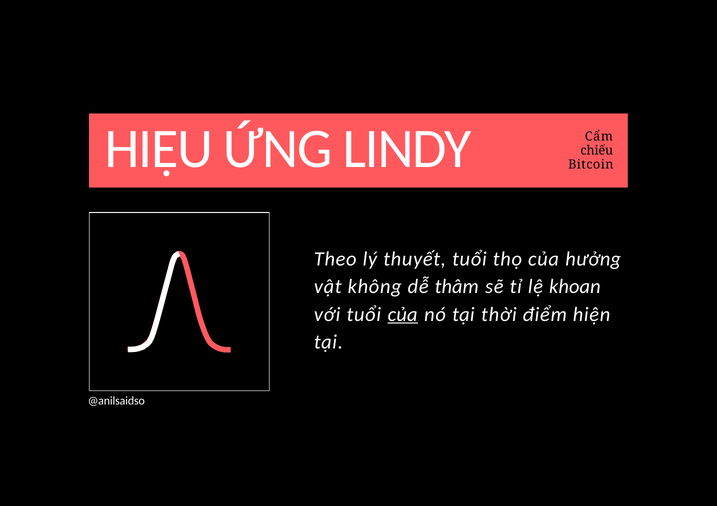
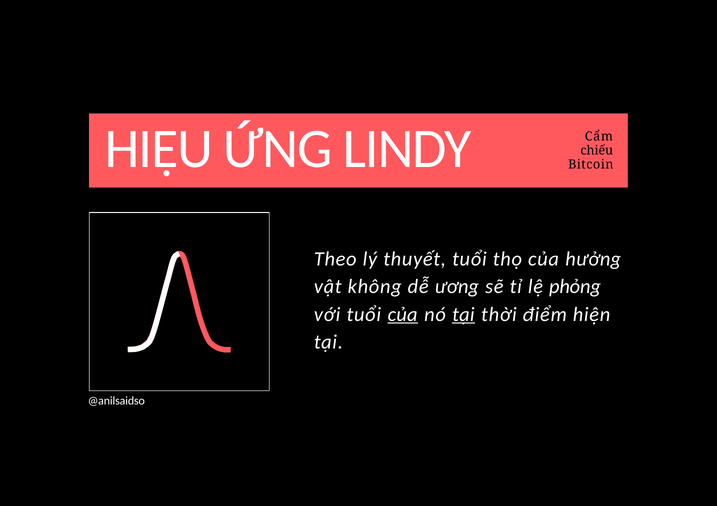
thâm: thâm -> ương
khoan: khoan -> phỏng
tại at (463, 315) underline: none -> present
